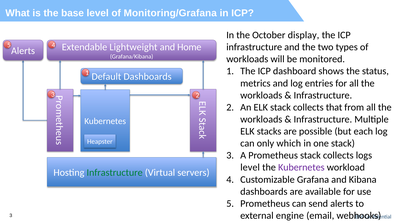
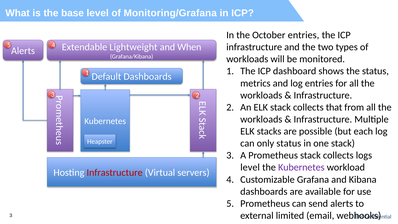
October display: display -> entries
Home: Home -> When
only which: which -> status
Infrastructure at (115, 172) colour: green -> red
engine: engine -> limited
